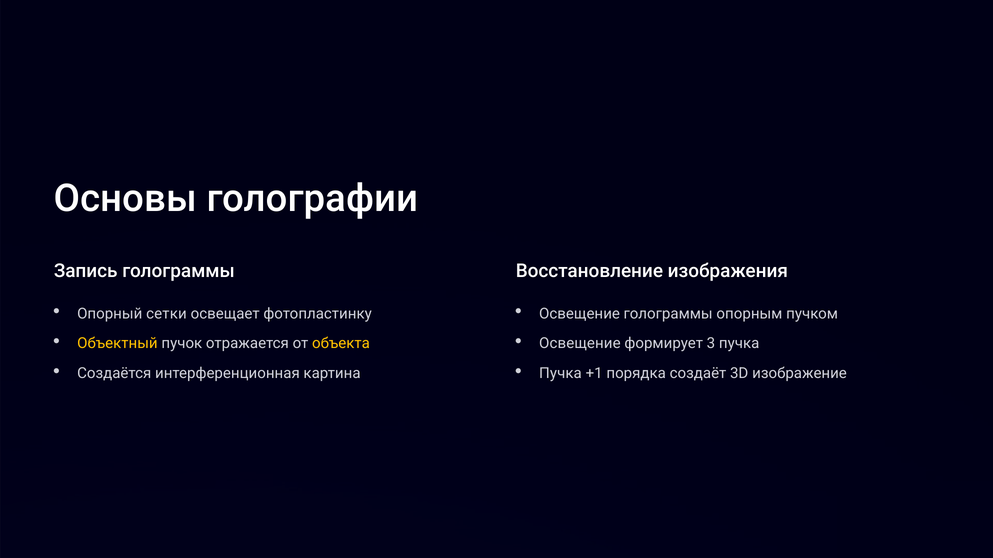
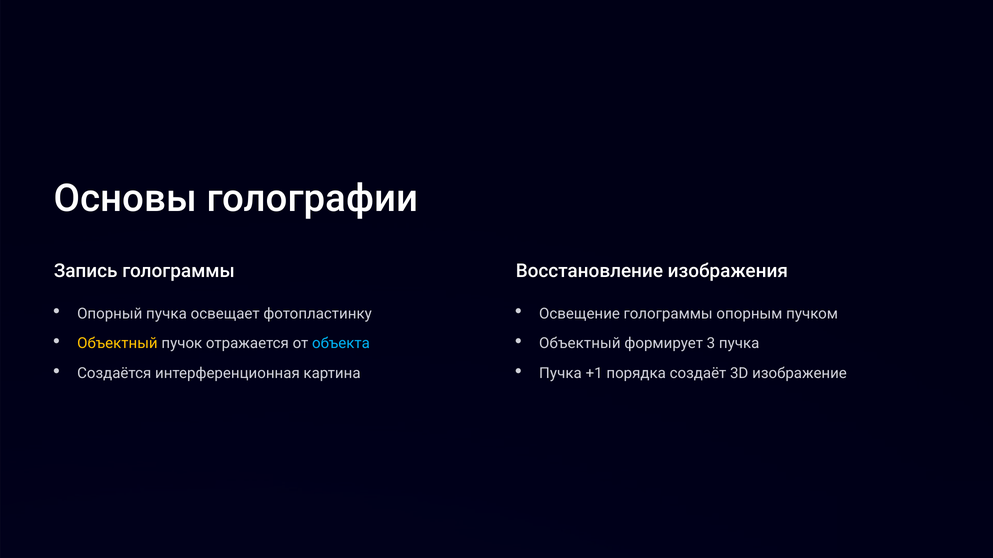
Опорный сетки: сетки -> пучка
объекта colour: yellow -> light blue
Освещение at (580, 344): Освещение -> Объектный
